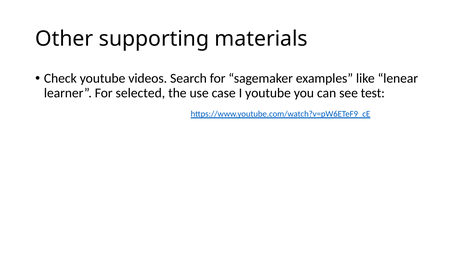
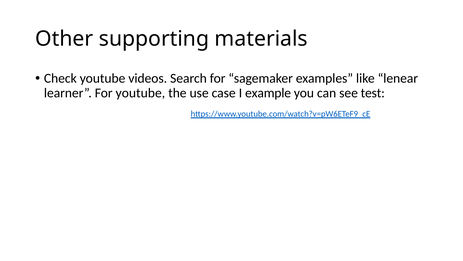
For selected: selected -> youtube
I youtube: youtube -> example
